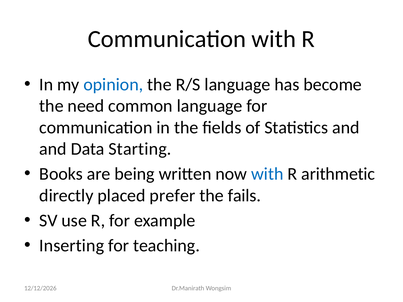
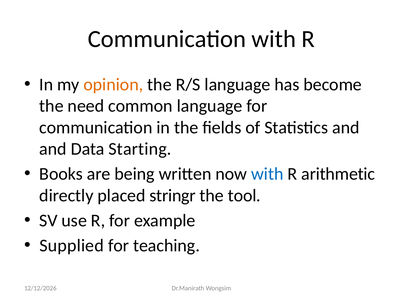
opinion colour: blue -> orange
prefer: prefer -> stringr
fails: fails -> tool
Inserting: Inserting -> Supplied
